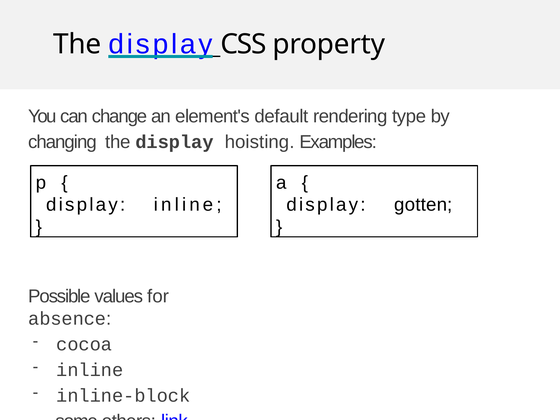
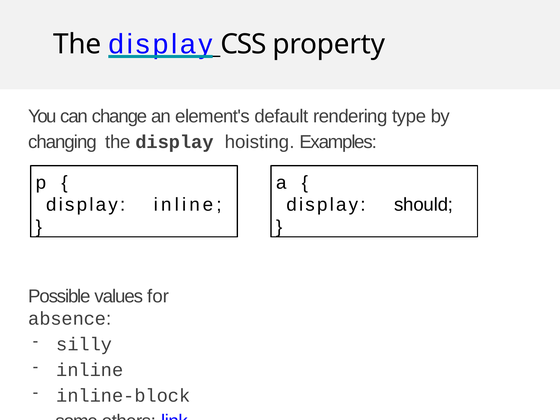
gotten: gotten -> should
cocoa: cocoa -> silly
